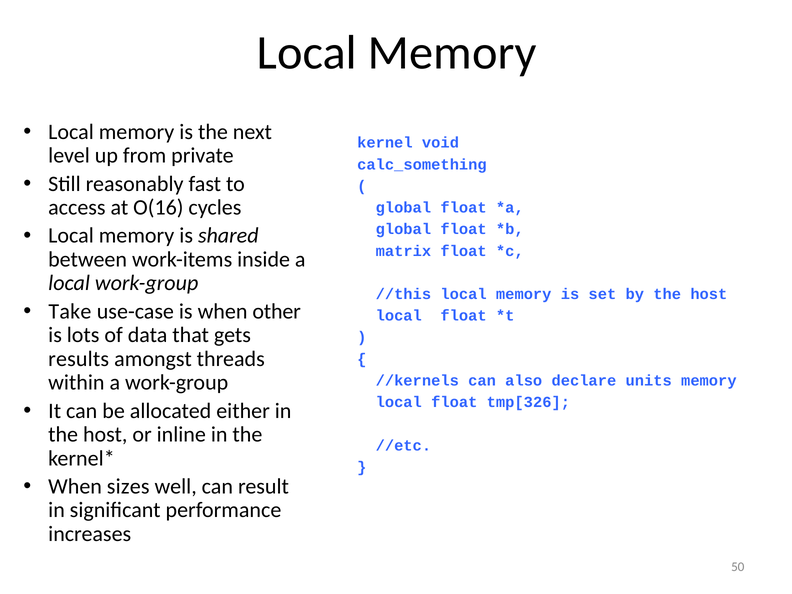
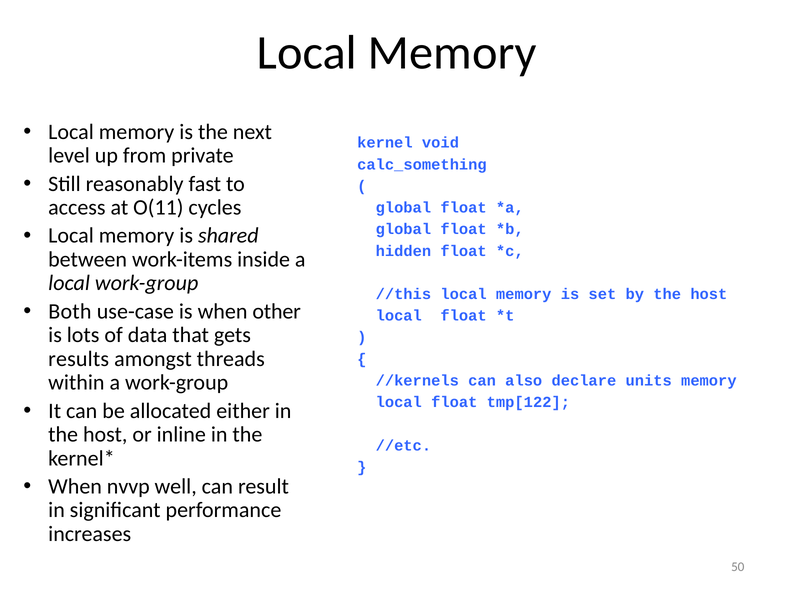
O(16: O(16 -> O(11
matrix: matrix -> hidden
Take: Take -> Both
tmp[326: tmp[326 -> tmp[122
sizes: sizes -> nvvp
